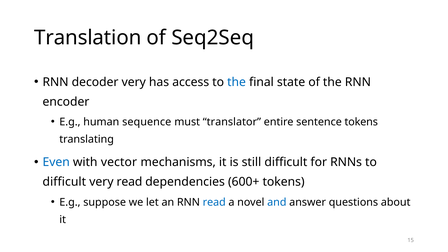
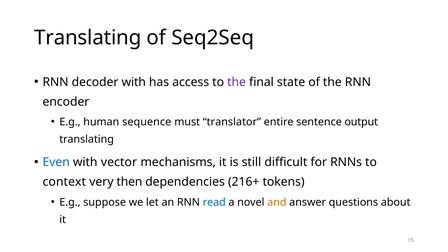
Translation at (88, 38): Translation -> Translating
decoder very: very -> with
the at (237, 82) colour: blue -> purple
sentence tokens: tokens -> output
difficult at (64, 182): difficult -> context
very read: read -> then
600+: 600+ -> 216+
and colour: blue -> orange
